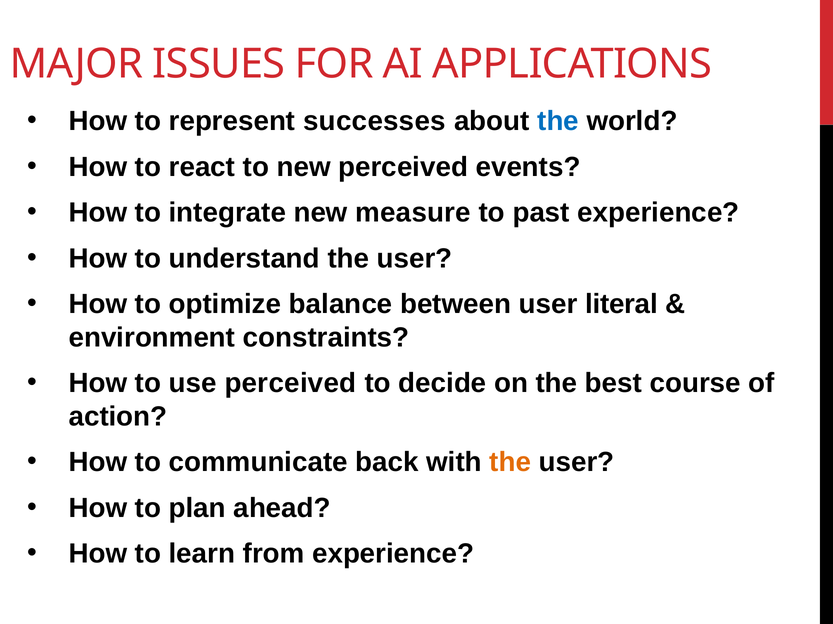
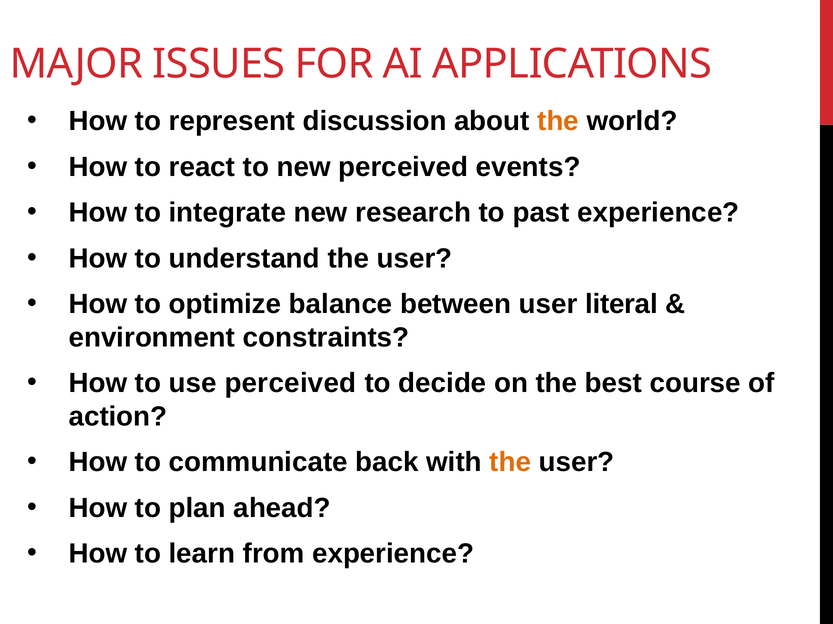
successes: successes -> discussion
the at (558, 121) colour: blue -> orange
measure: measure -> research
